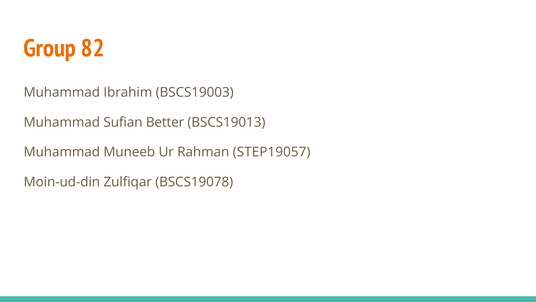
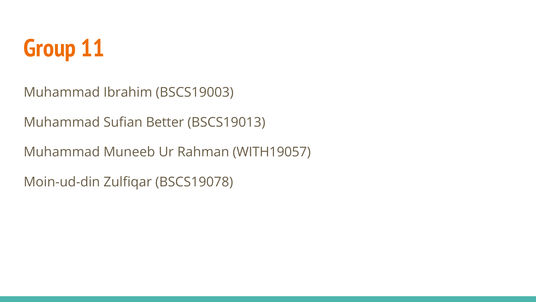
82: 82 -> 11
STEP19057: STEP19057 -> WITH19057
